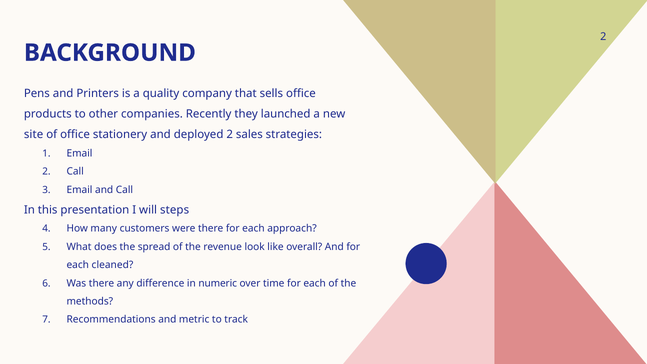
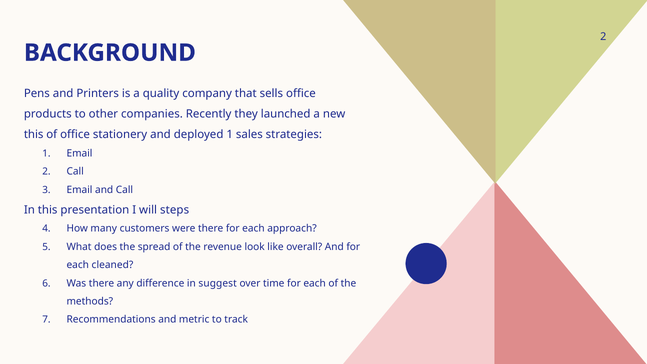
site at (34, 135): site -> this
deployed 2: 2 -> 1
numeric: numeric -> suggest
